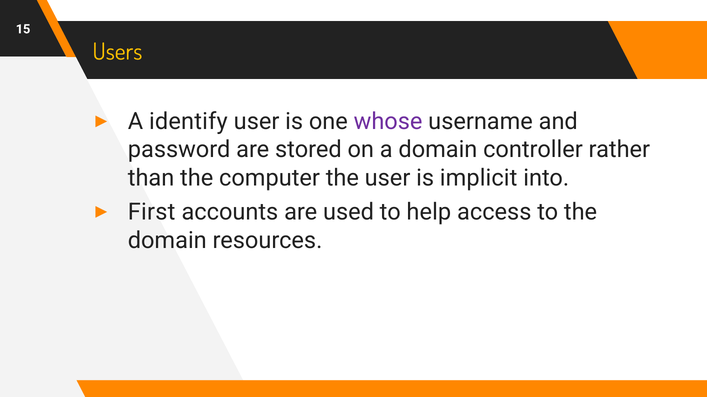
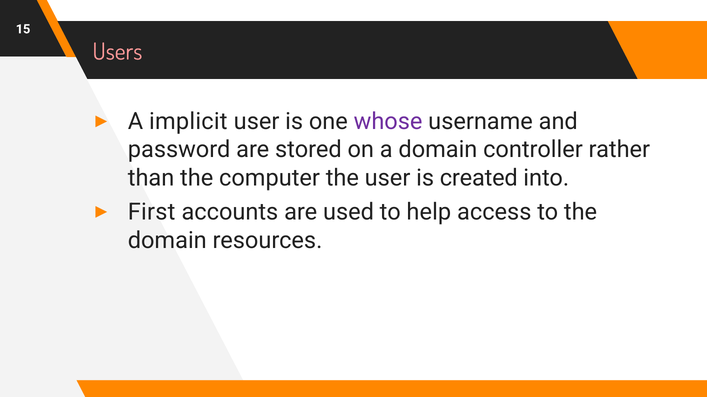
Users colour: yellow -> pink
identify: identify -> implicit
implicit: implicit -> created
